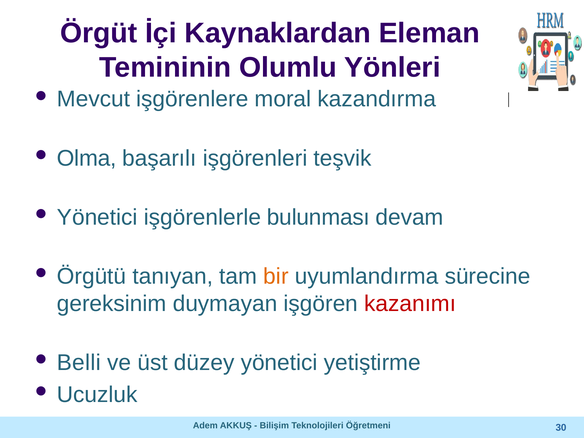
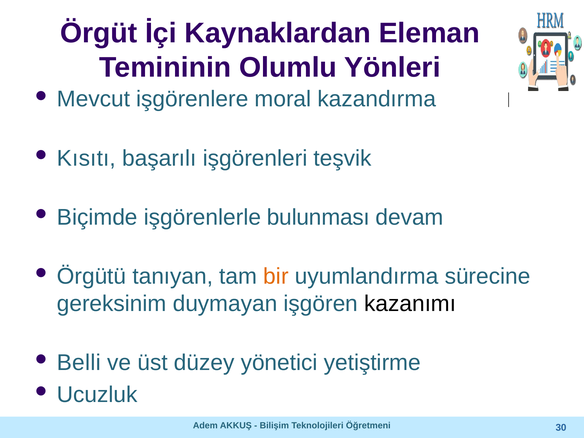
Olma: Olma -> Kısıtı
Yönetici at (97, 217): Yönetici -> Biçimde
kazanımı colour: red -> black
